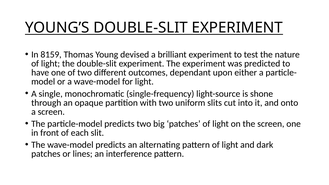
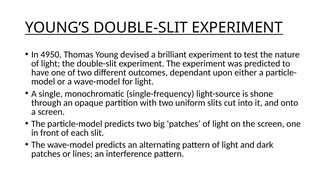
8159: 8159 -> 4950
